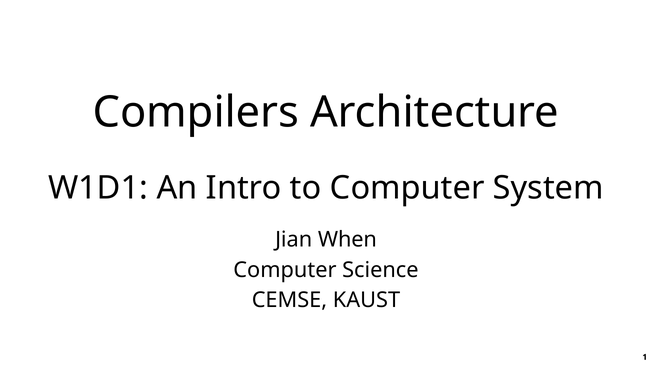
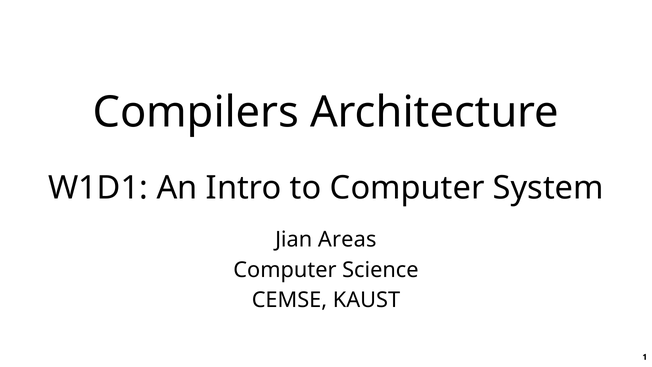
When: When -> Areas
